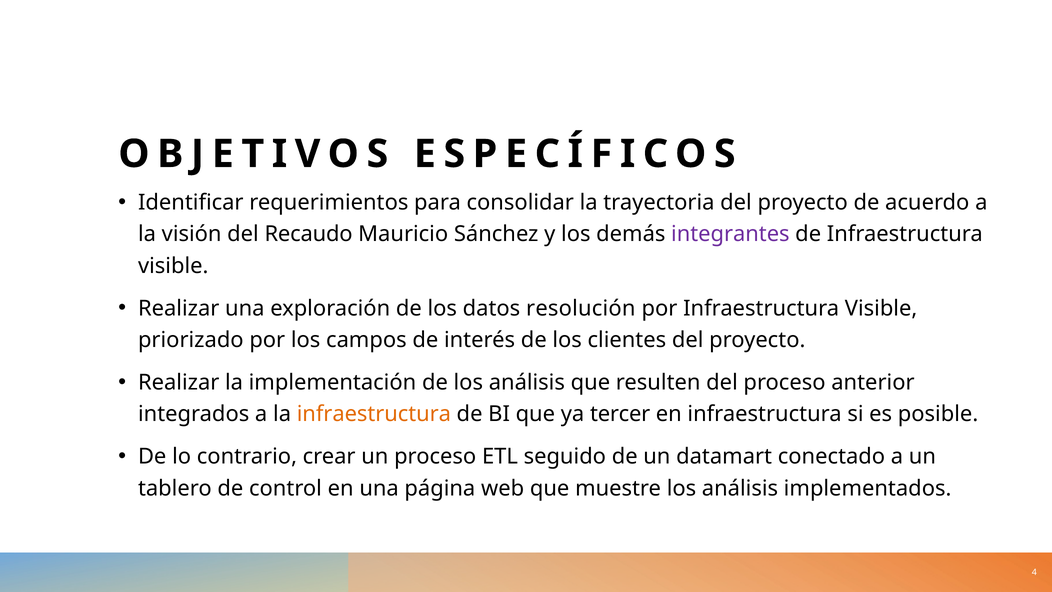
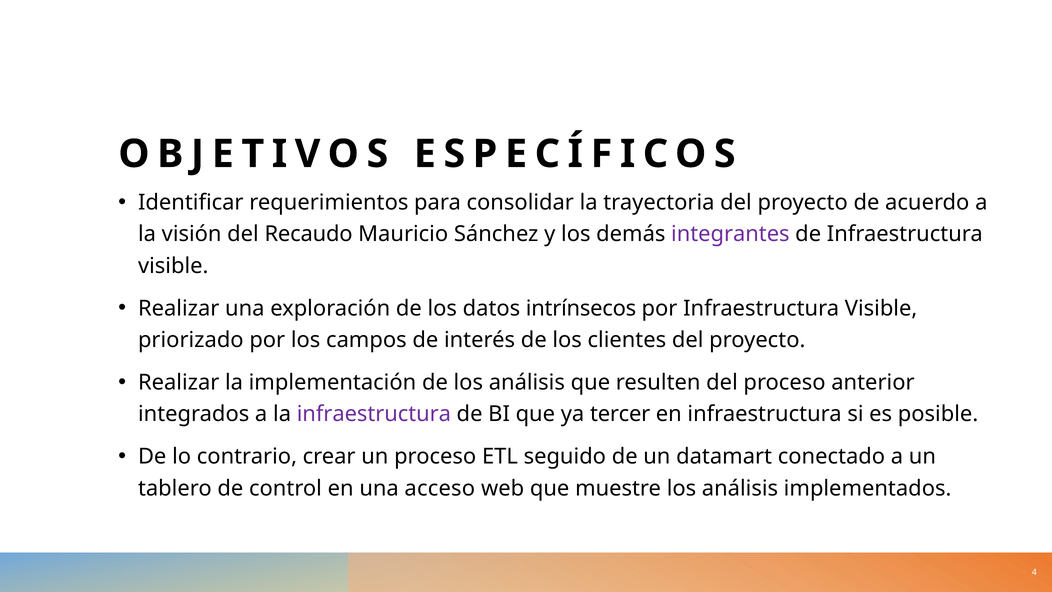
resolución: resolución -> intrínsecos
infraestructura at (374, 414) colour: orange -> purple
página: página -> acceso
